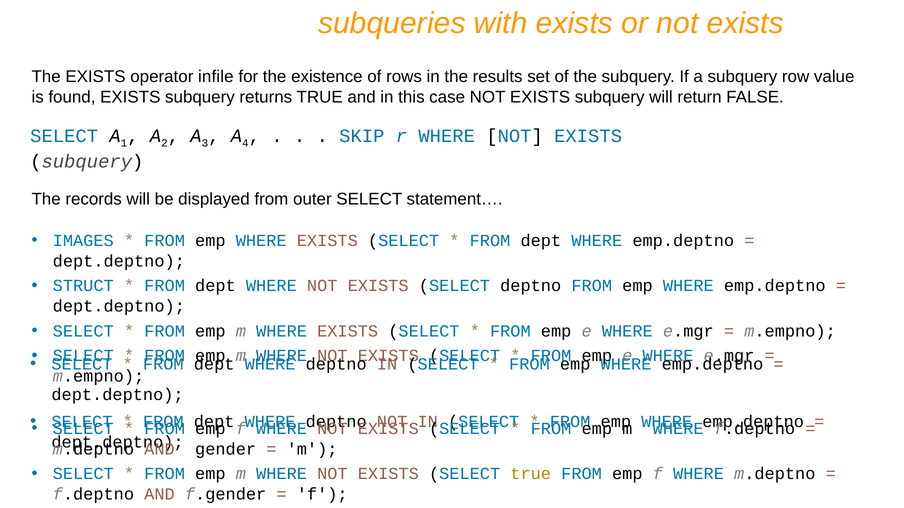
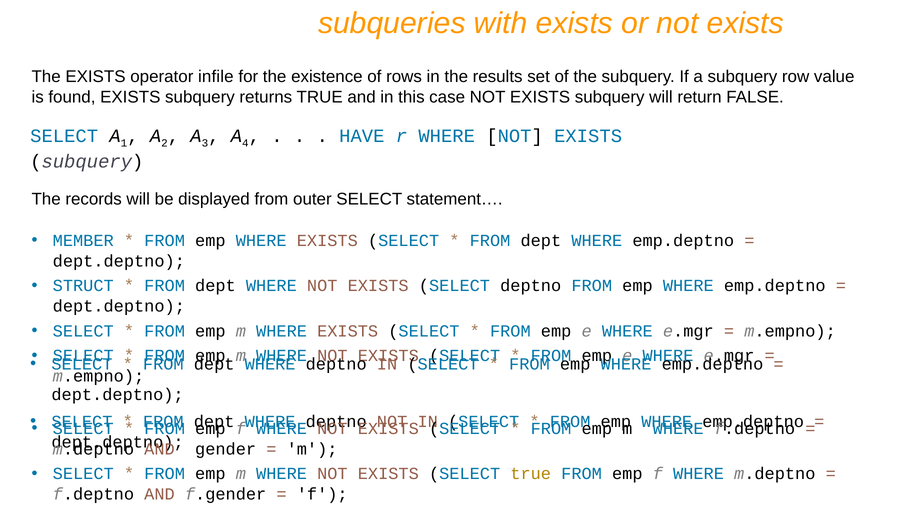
SKIP: SKIP -> HAVE
IMAGES: IMAGES -> MEMBER
